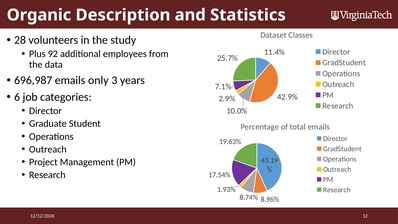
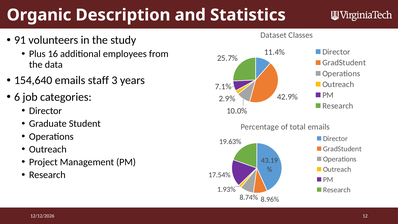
28: 28 -> 91
92: 92 -> 16
696,987: 696,987 -> 154,640
only: only -> staff
